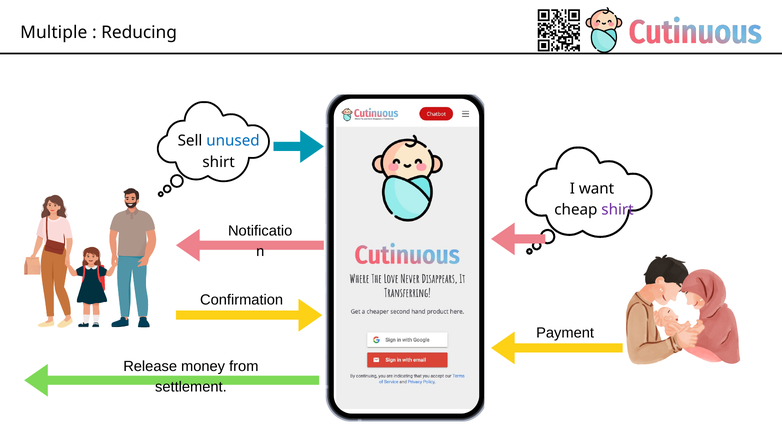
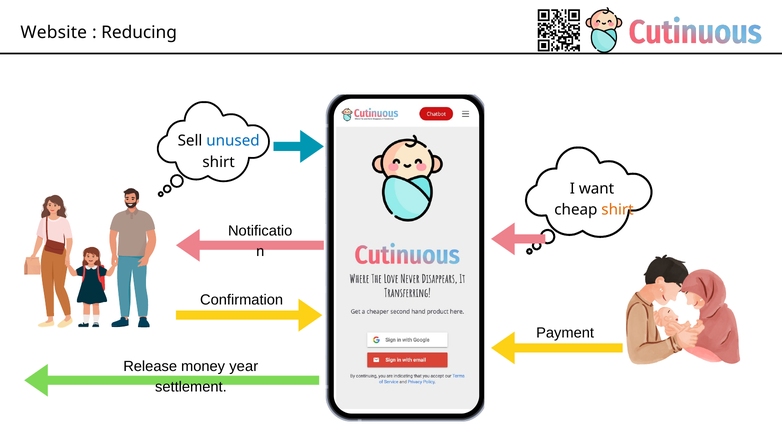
Multiple: Multiple -> Website
shirt at (618, 210) colour: purple -> orange
from: from -> year
